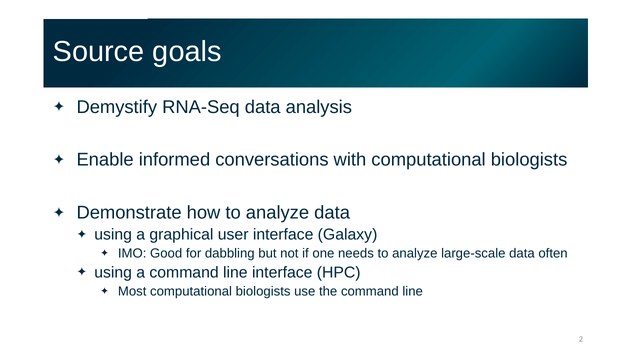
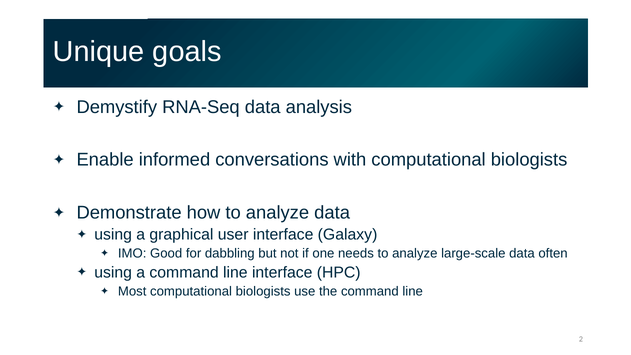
Source: Source -> Unique
